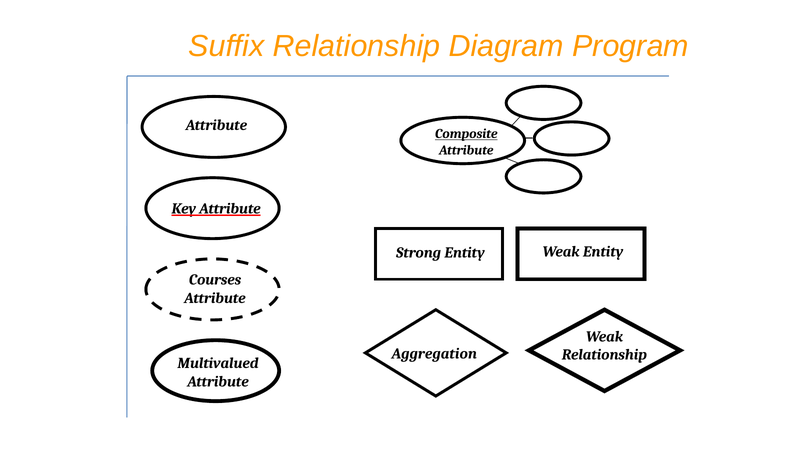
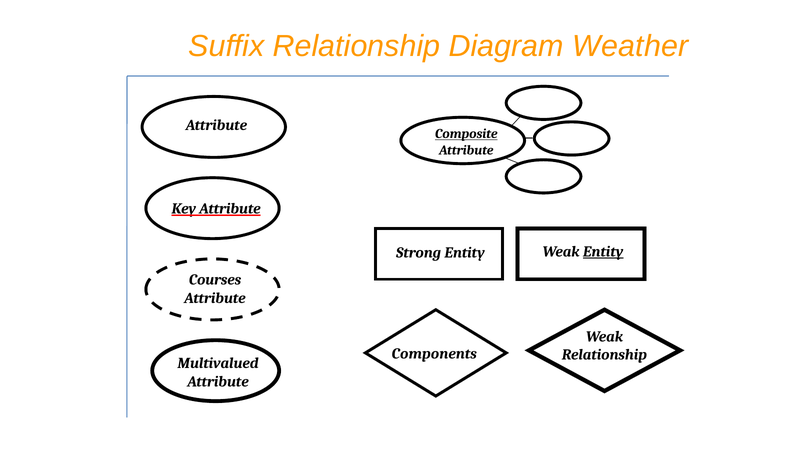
Program: Program -> Weather
Entity at (603, 251) underline: none -> present
Aggregation: Aggregation -> Components
